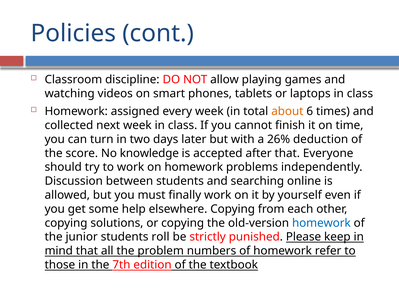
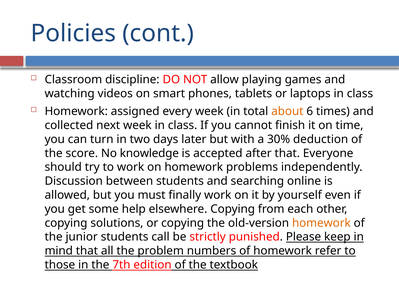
26%: 26% -> 30%
homework at (321, 223) colour: blue -> orange
roll: roll -> call
